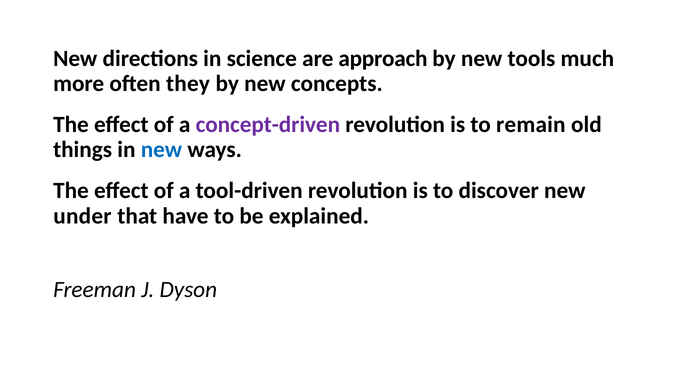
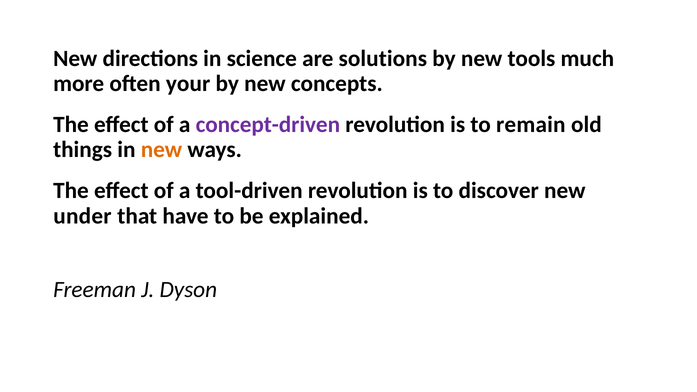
approach: approach -> solutions
they: they -> your
new at (161, 150) colour: blue -> orange
